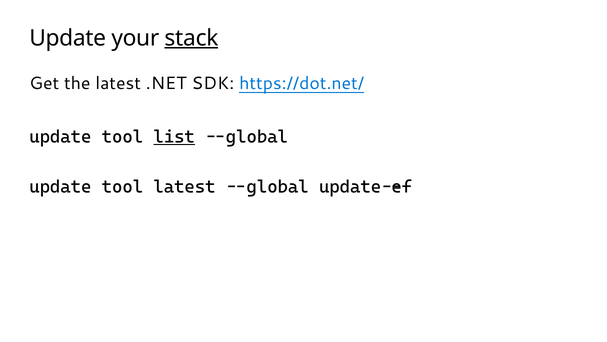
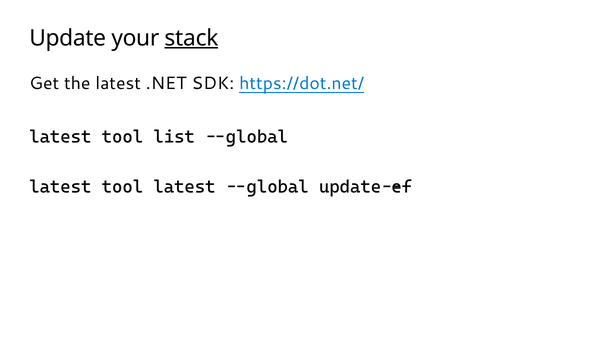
update at (60, 137): update -> latest
list underline: present -> none
update at (60, 186): update -> latest
